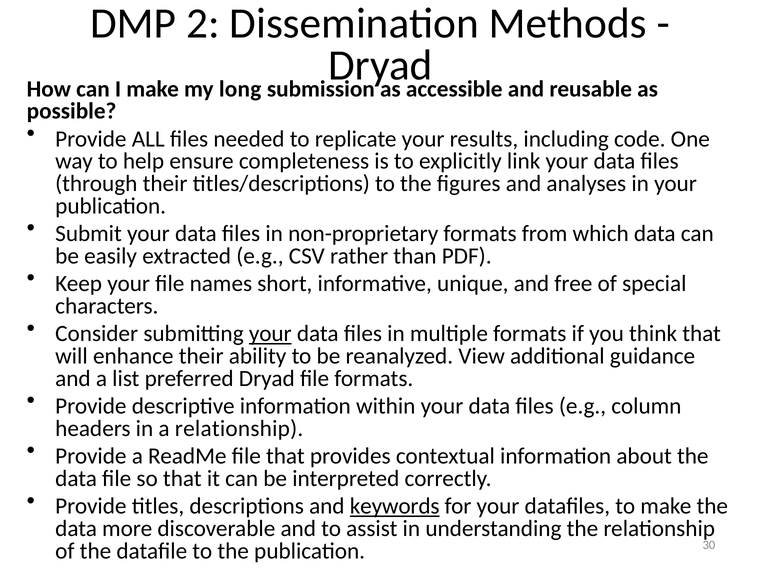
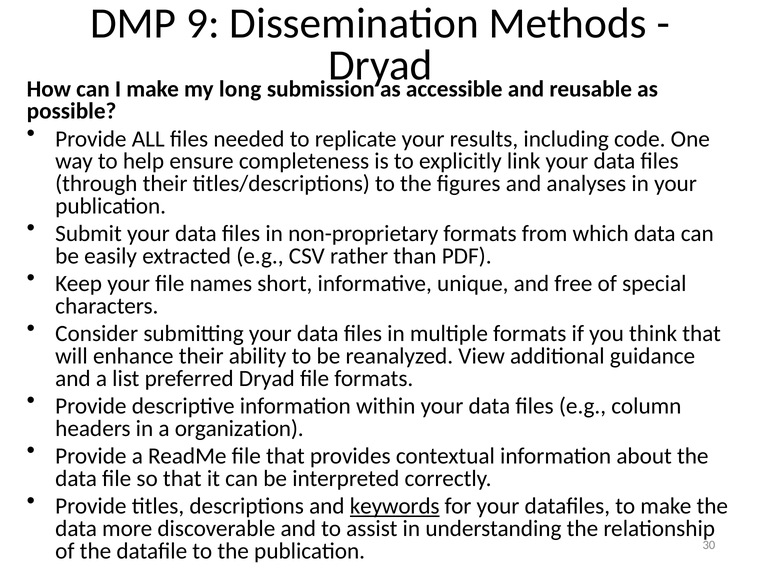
2: 2 -> 9
your at (270, 334) underline: present -> none
a relationship: relationship -> organization
